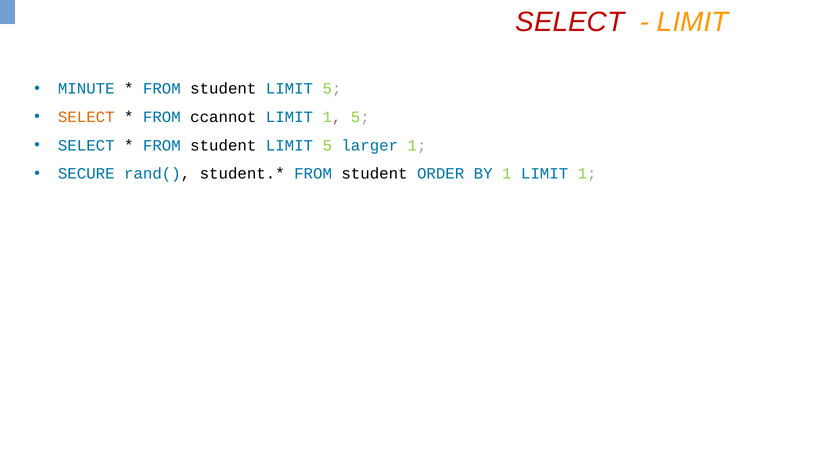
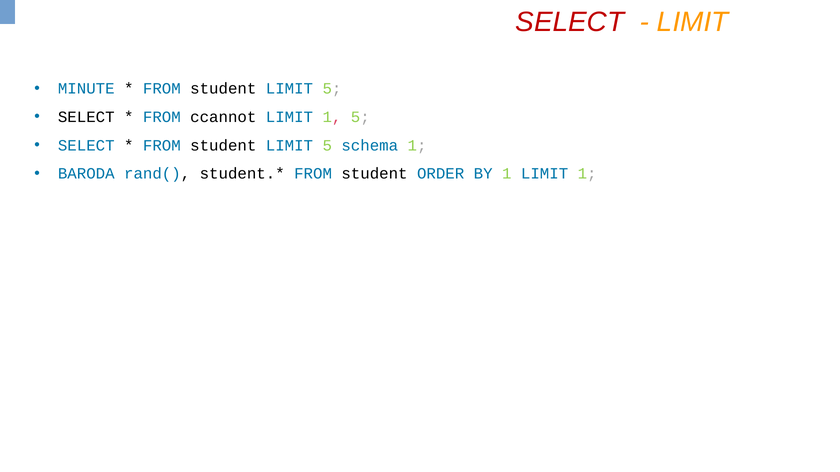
SELECT at (86, 117) colour: orange -> black
larger: larger -> schema
SECURE: SECURE -> BARODA
